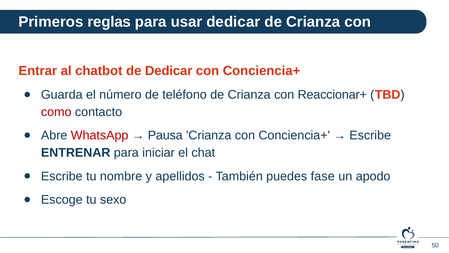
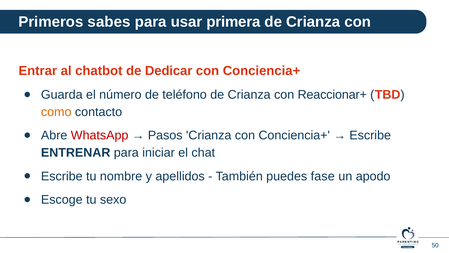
reglas: reglas -> sabes
usar dedicar: dedicar -> primera
como colour: red -> orange
Pausa: Pausa -> Pasos
